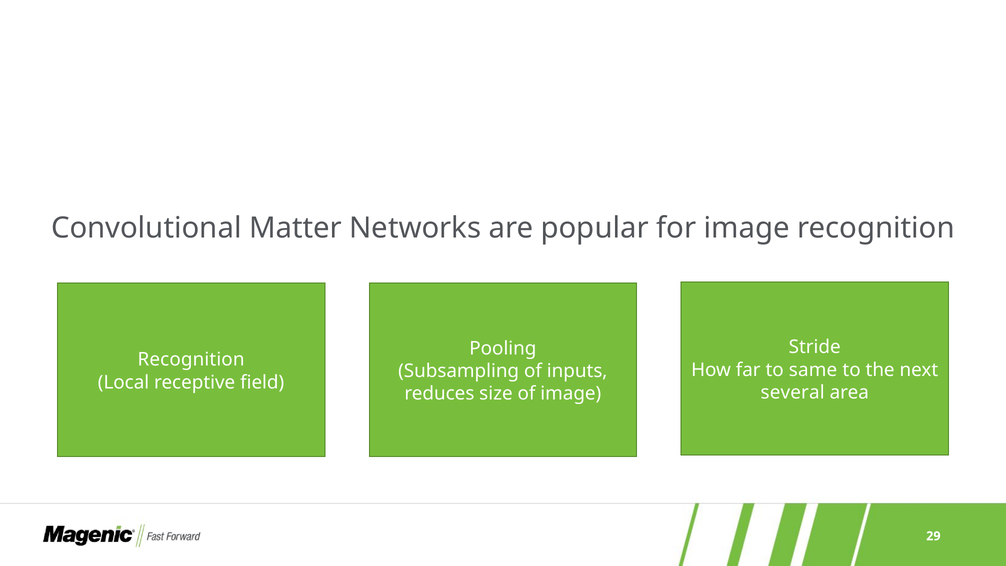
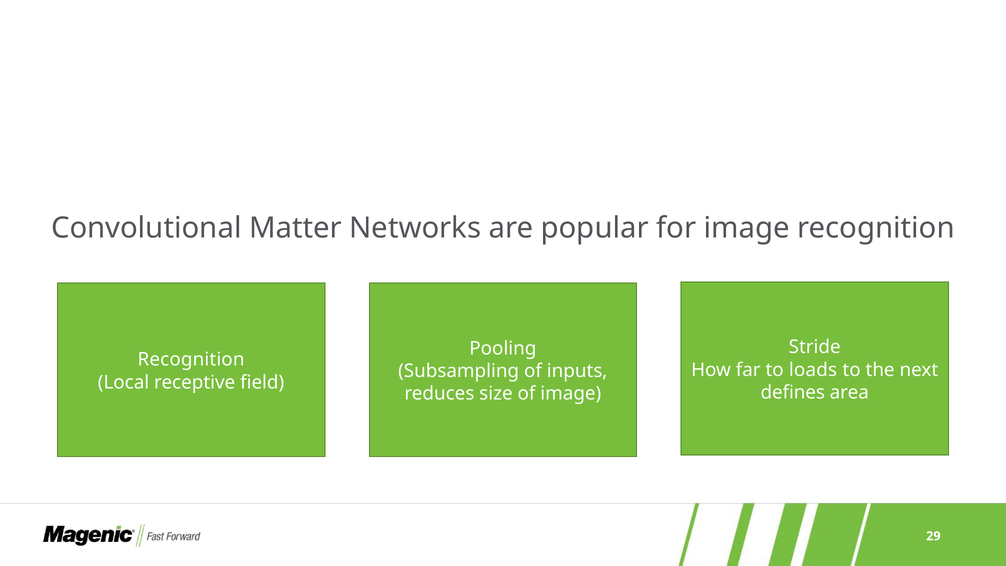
same: same -> loads
several: several -> defines
